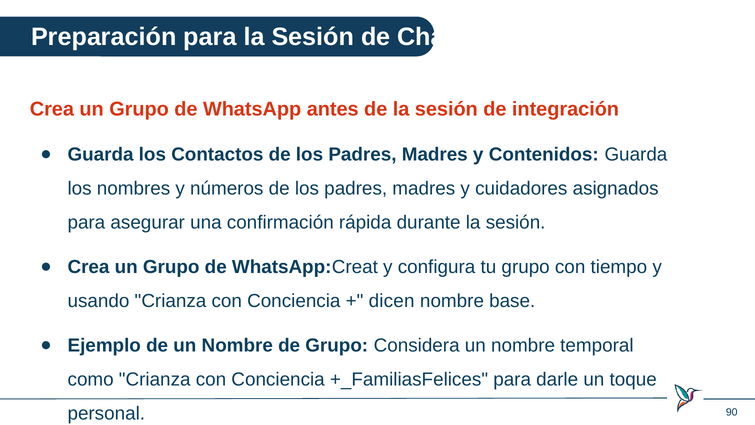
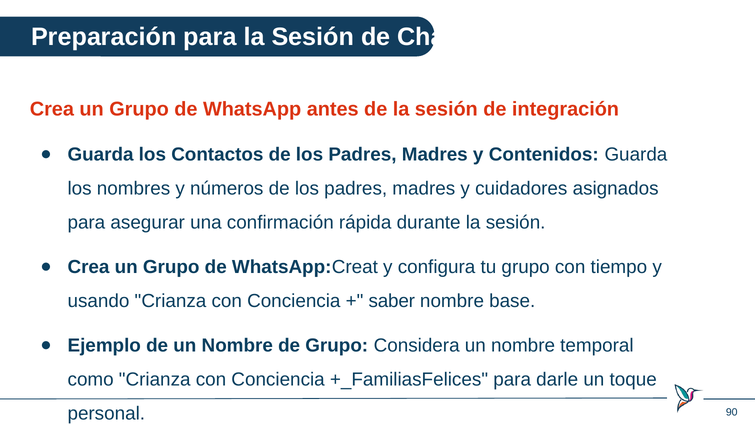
dicen: dicen -> saber
